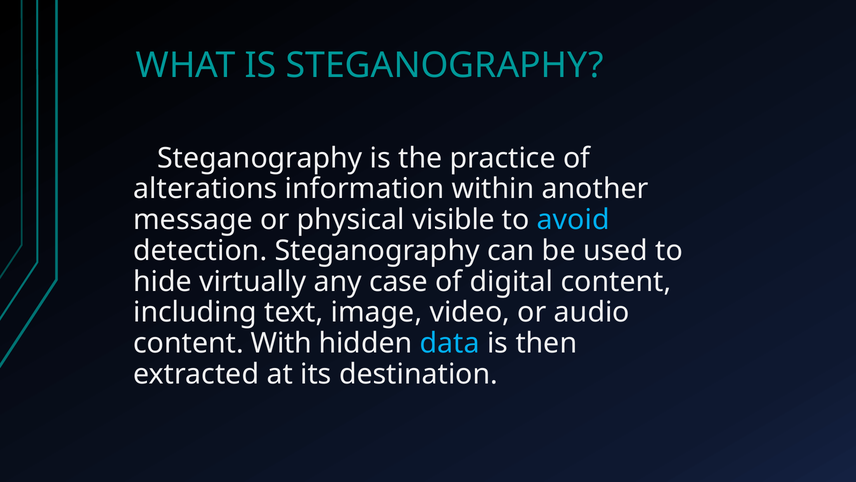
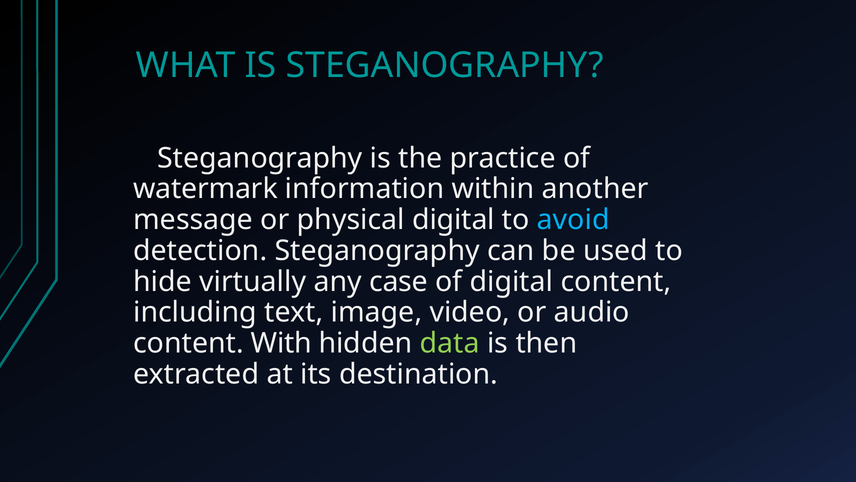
alterations: alterations -> watermark
physical visible: visible -> digital
data colour: light blue -> light green
